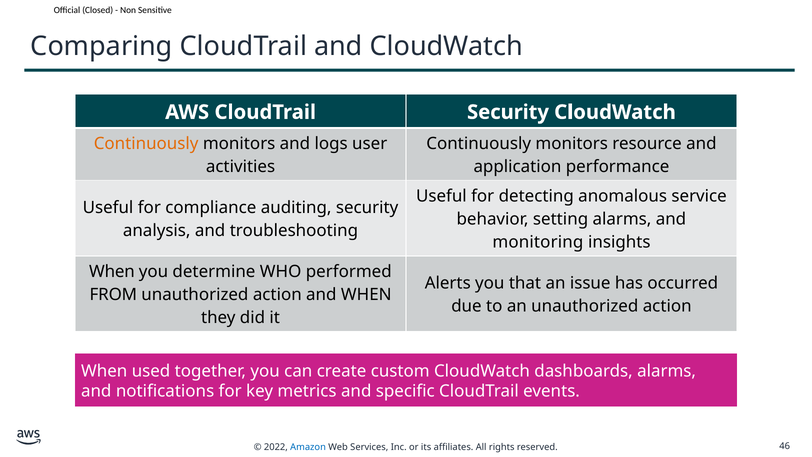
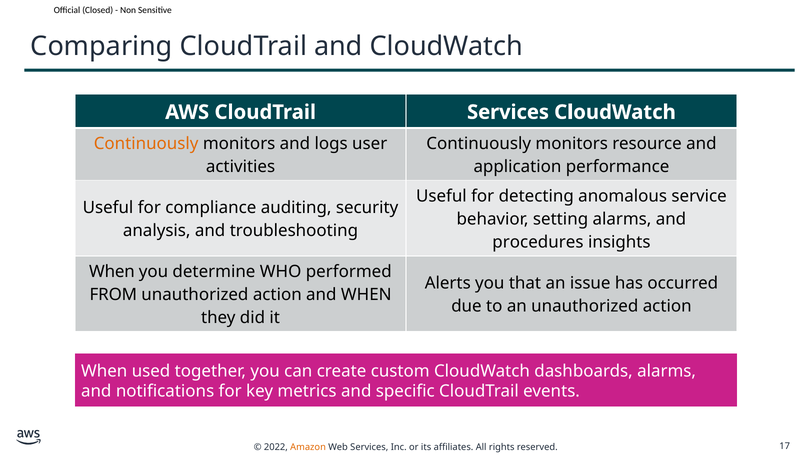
CloudTrail Security: Security -> Services
monitoring: monitoring -> procedures
Amazon colour: blue -> orange
46: 46 -> 17
